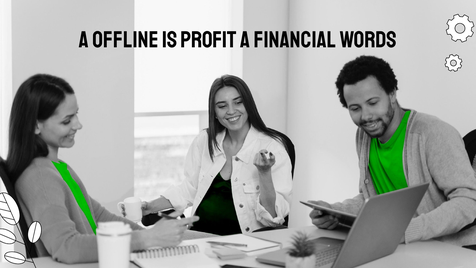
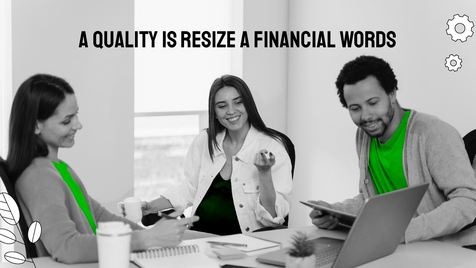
OFFLINE: OFFLINE -> QUALITY
PROFIT: PROFIT -> RESIZE
